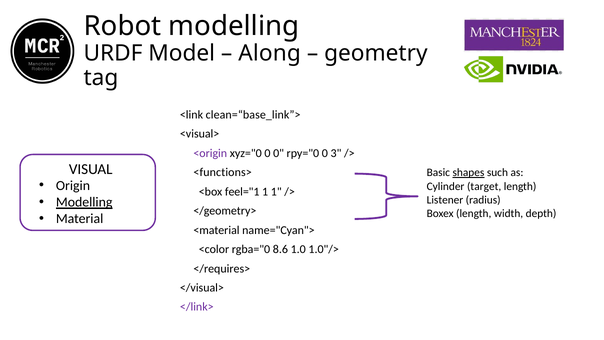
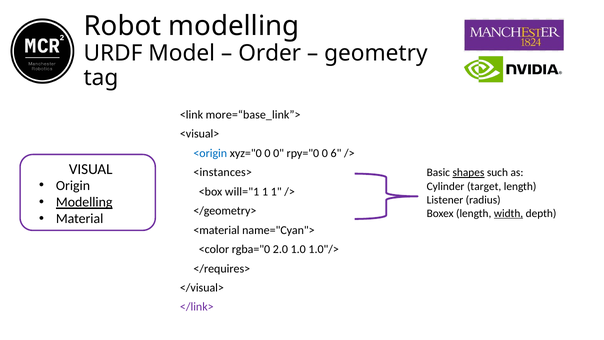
Along: Along -> Order
clean=“base_link”>: clean=“base_link”> -> more=“base_link”>
<origin colour: purple -> blue
3: 3 -> 6
<functions>: <functions> -> <instances>
feel="1: feel="1 -> will="1
width underline: none -> present
8.6: 8.6 -> 2.0
